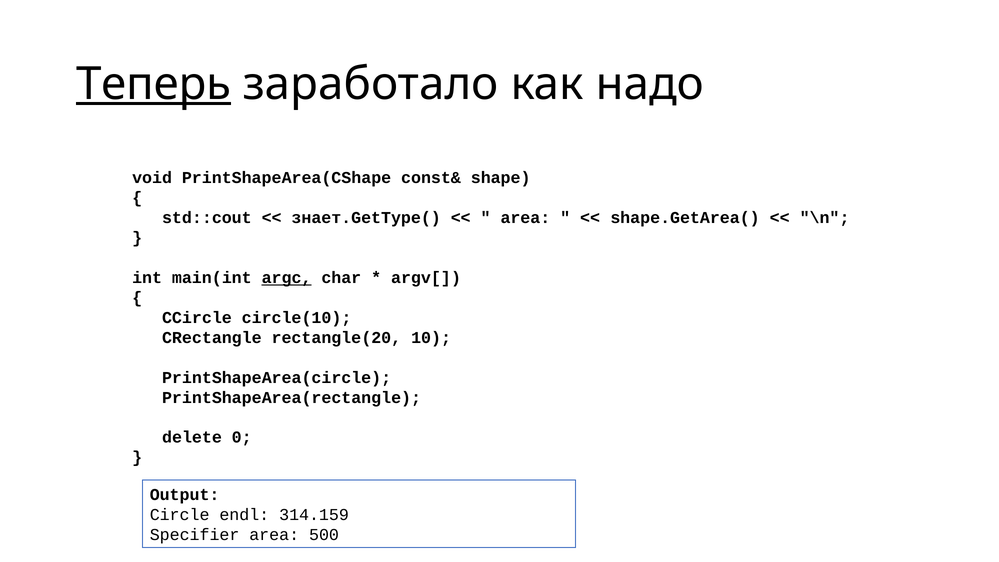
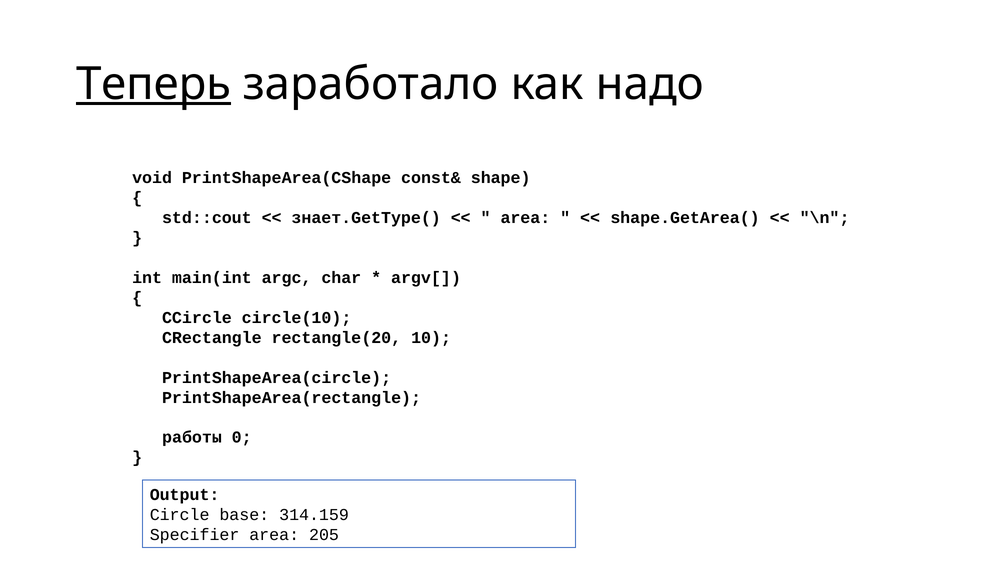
argc underline: present -> none
delete: delete -> работы
endl: endl -> base
500: 500 -> 205
